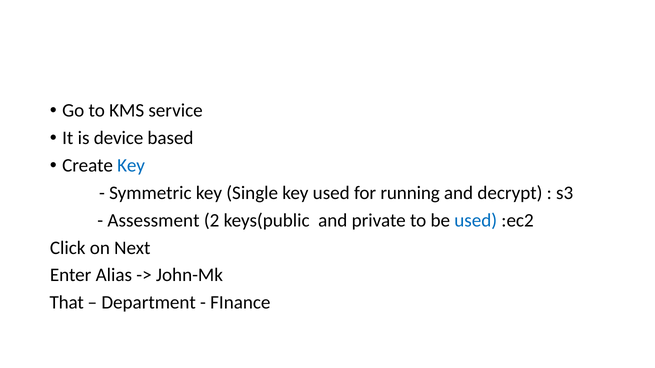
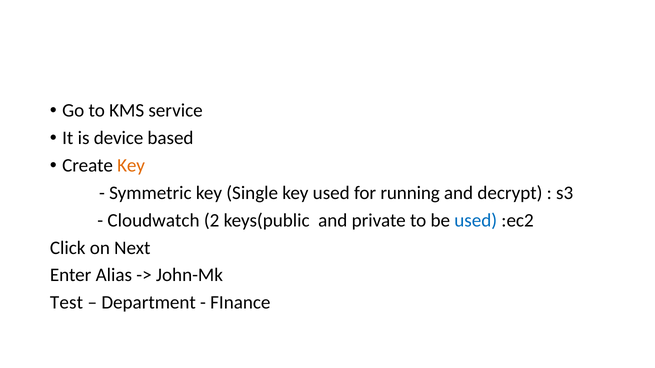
Key at (131, 166) colour: blue -> orange
Assessment: Assessment -> Cloudwatch
That: That -> Test
